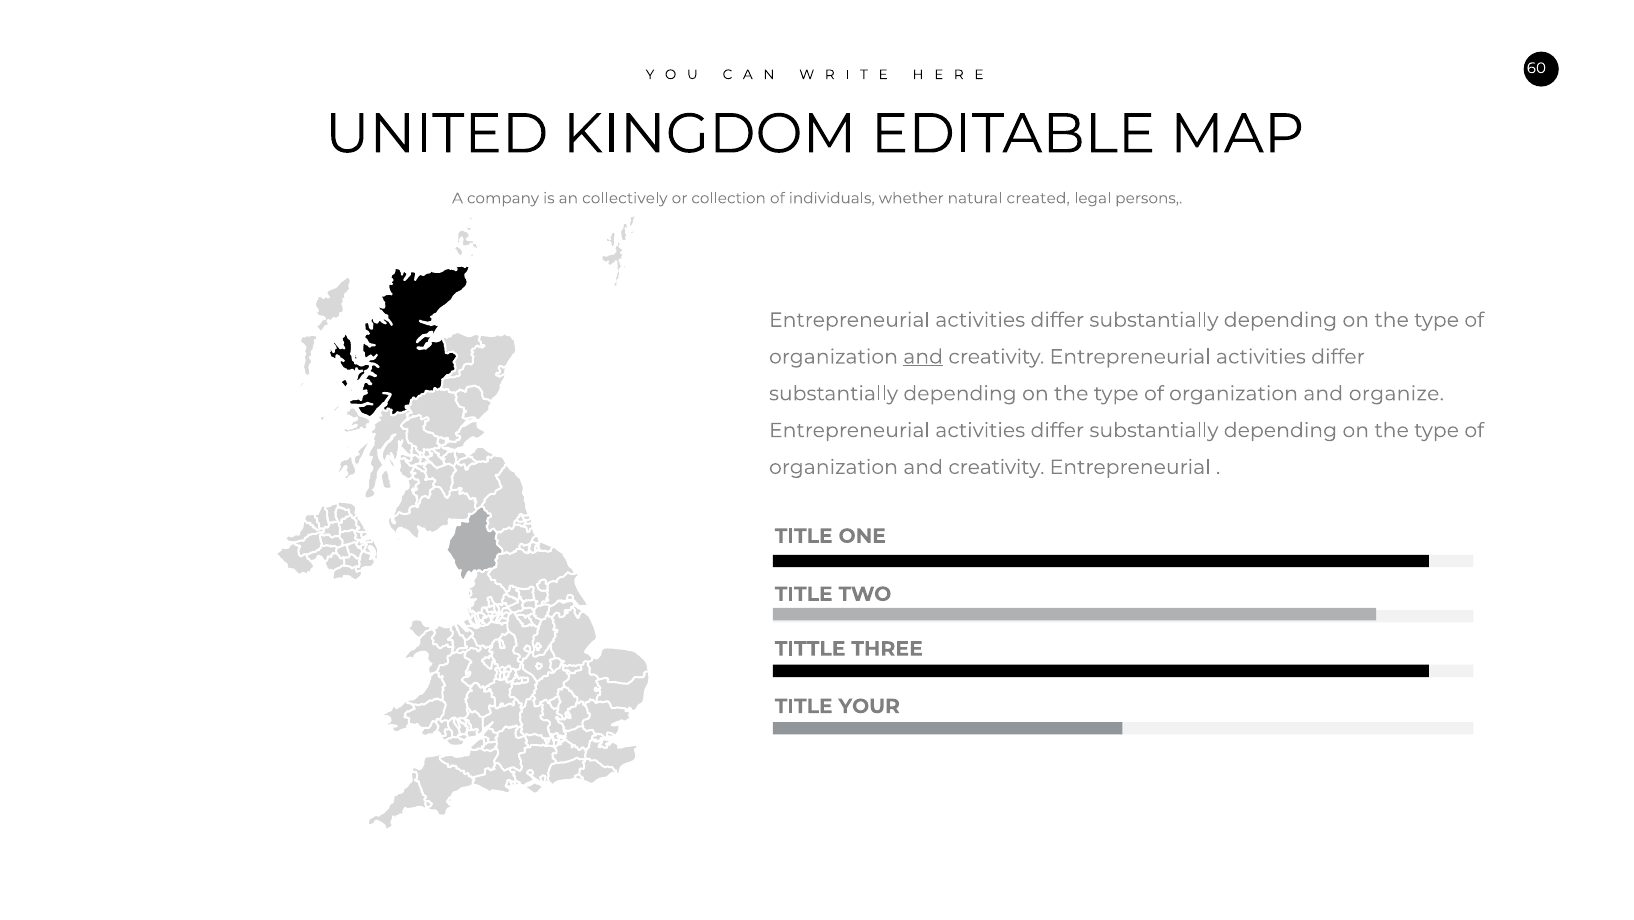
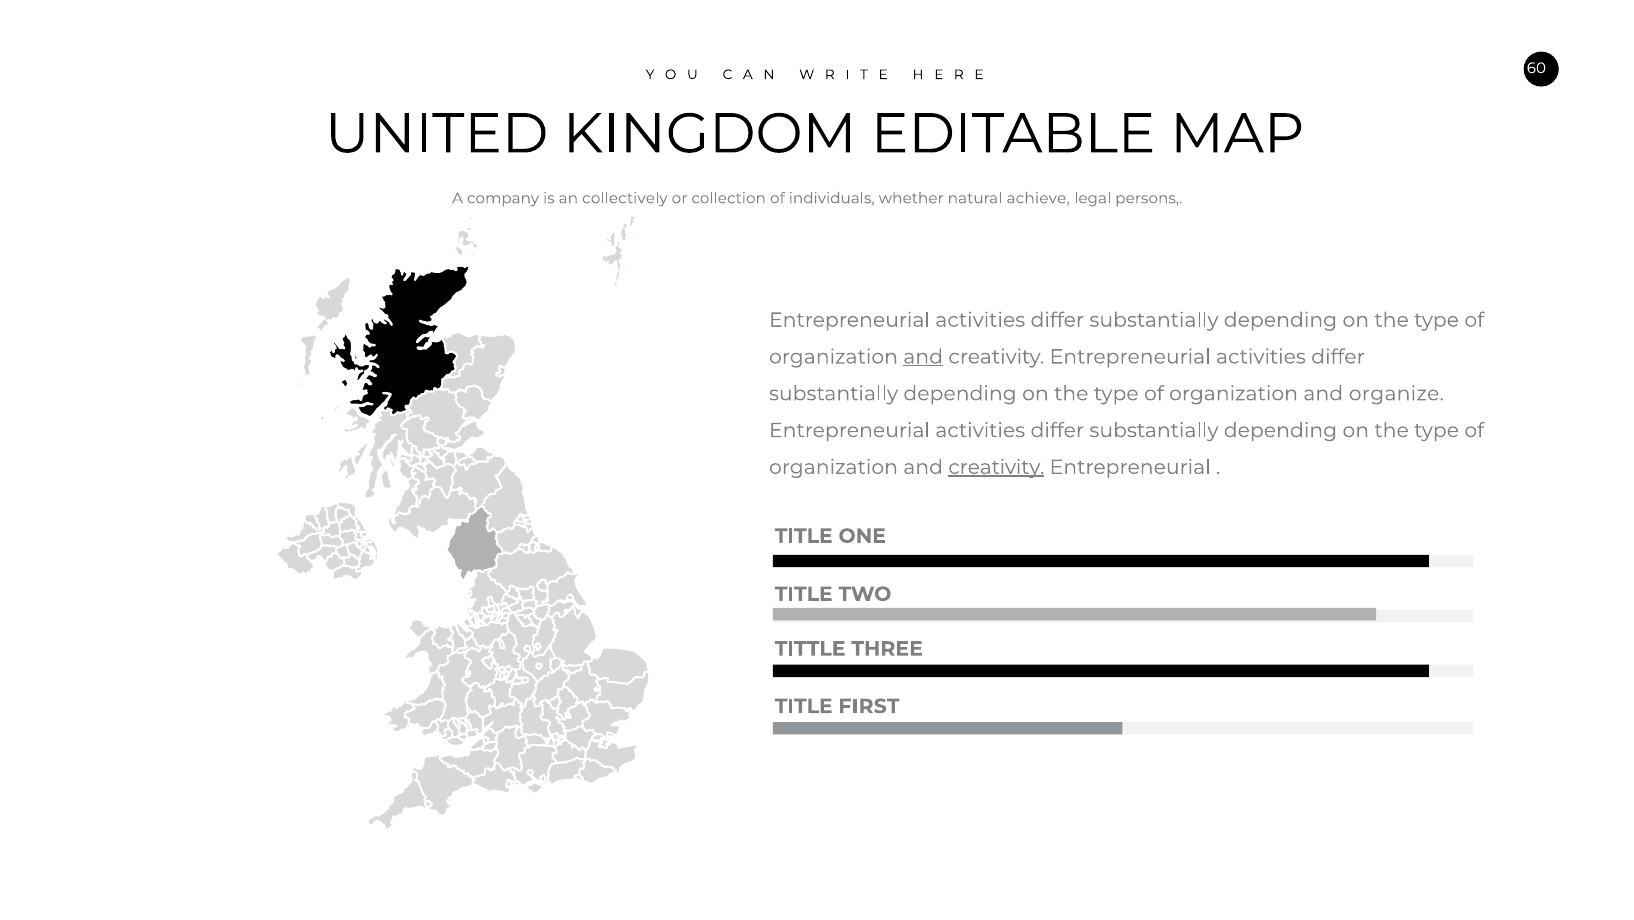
created: created -> achieve
creativity at (996, 467) underline: none -> present
YOUR: YOUR -> FIRST
